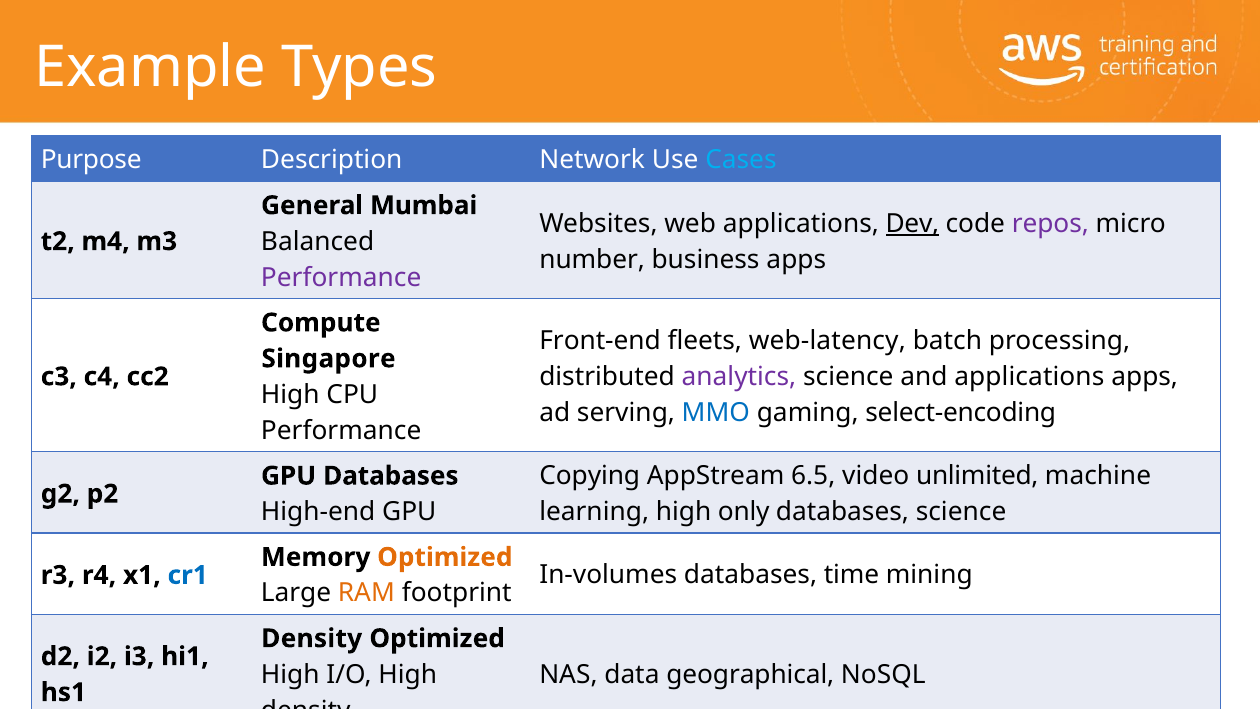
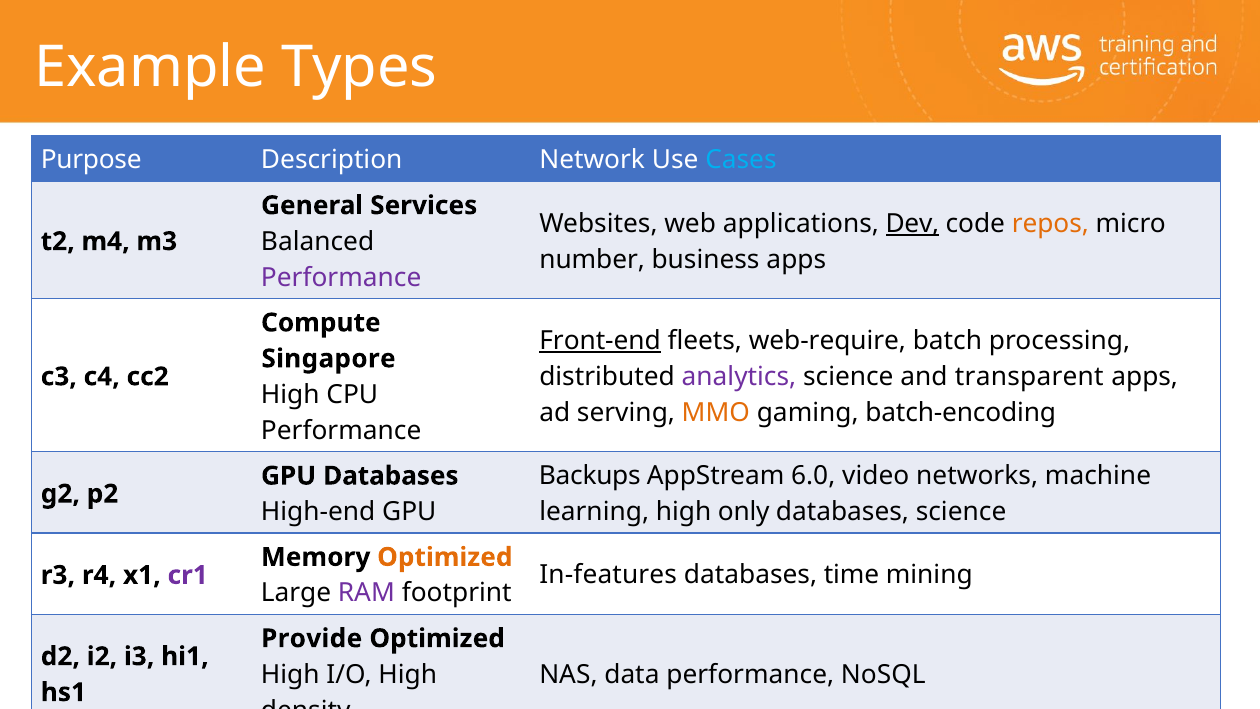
General Mumbai: Mumbai -> Services
repos colour: purple -> orange
Front-end underline: none -> present
web-latency: web-latency -> web-require
and applications: applications -> transparent
MMO colour: blue -> orange
select-encoding: select-encoding -> batch-encoding
Copying: Copying -> Backups
6.5: 6.5 -> 6.0
unlimited: unlimited -> networks
In-volumes: In-volumes -> In-features
cr1 colour: blue -> purple
RAM colour: orange -> purple
Density at (312, 638): Density -> Provide
data geographical: geographical -> performance
